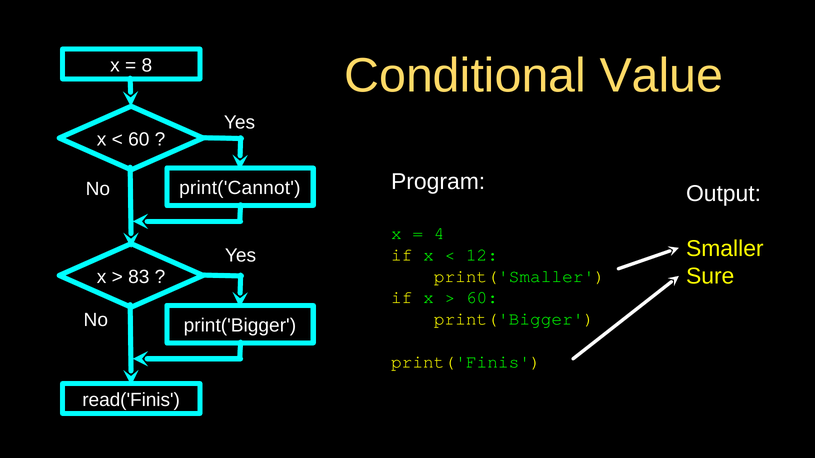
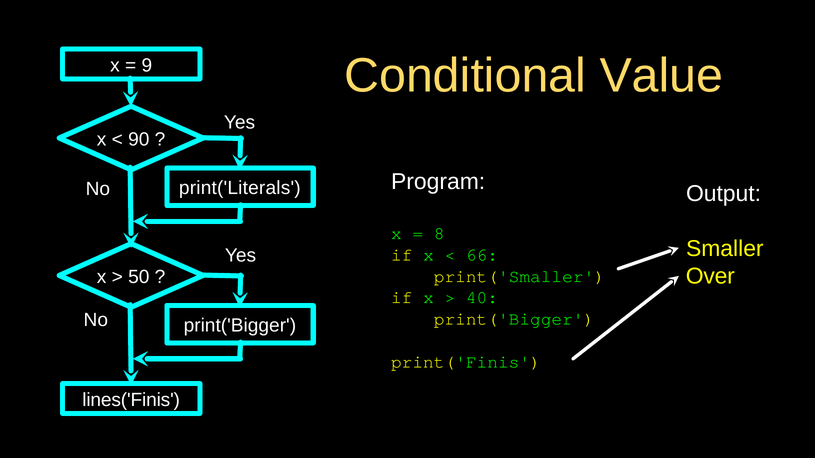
8: 8 -> 9
60 at (139, 139): 60 -> 90
print('Cannot: print('Cannot -> print('Literals
4: 4 -> 8
12: 12 -> 66
Sure: Sure -> Over
83: 83 -> 50
60 at (482, 298): 60 -> 40
read('Finis: read('Finis -> lines('Finis
